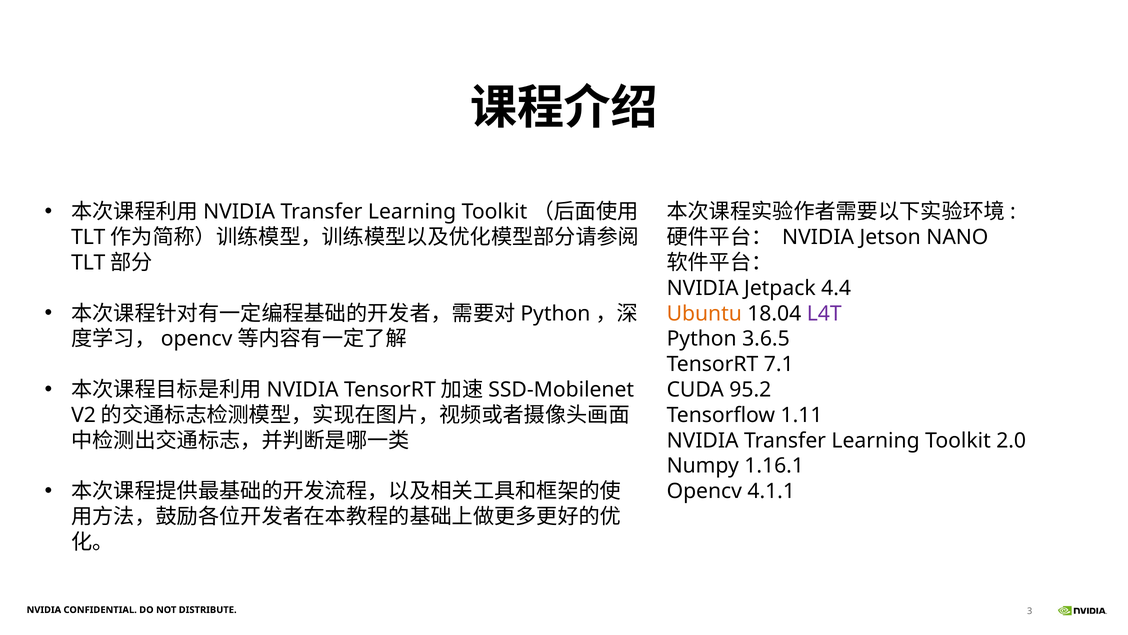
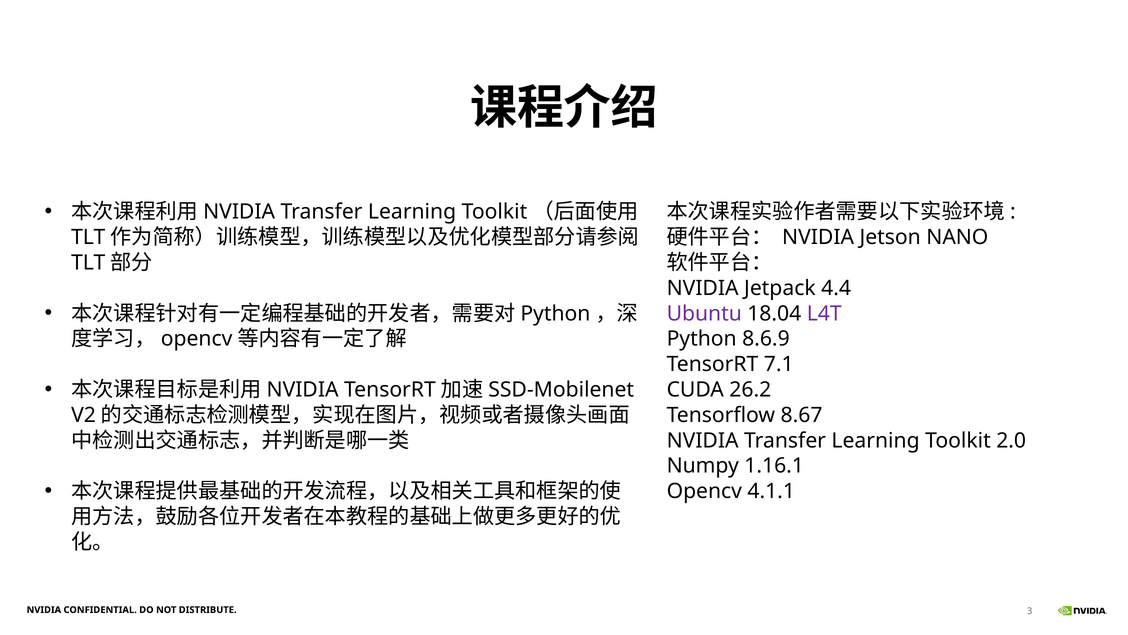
Ubuntu colour: orange -> purple
3.6.5: 3.6.5 -> 8.6.9
95.2: 95.2 -> 26.2
1.11: 1.11 -> 8.67
